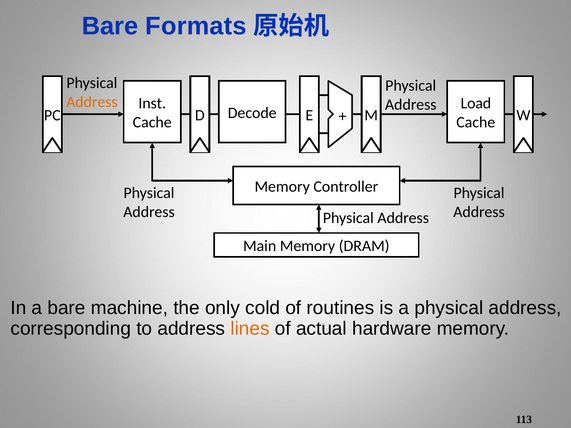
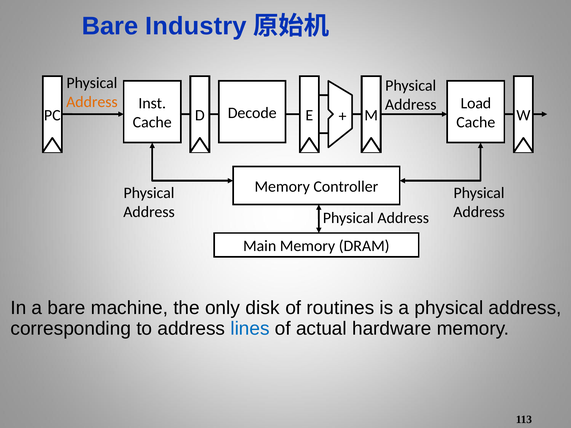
Formats: Formats -> Industry
cold: cold -> disk
lines colour: orange -> blue
